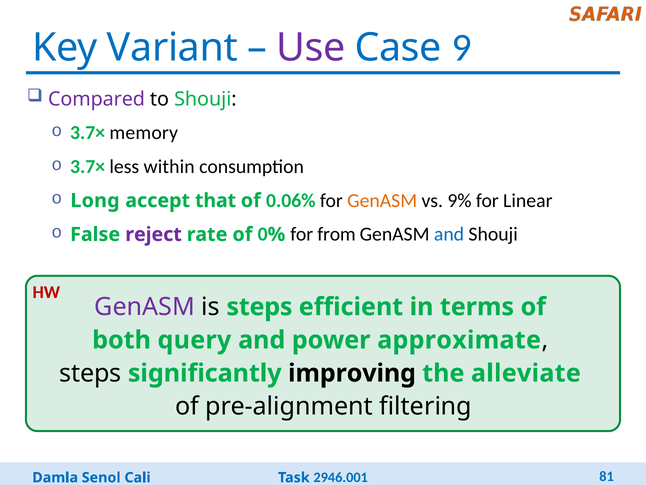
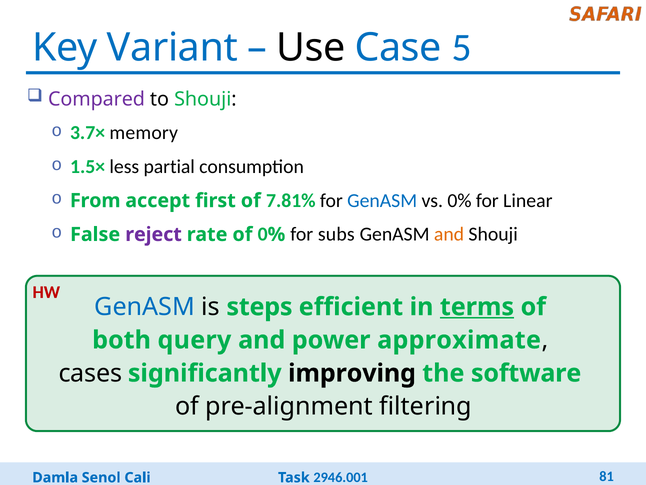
Use colour: purple -> black
9: 9 -> 5
3.7× at (88, 167): 3.7× -> 1.5×
within: within -> partial
Long: Long -> From
that: that -> first
0.06%: 0.06% -> 7.81%
GenASM at (382, 200) colour: orange -> blue
9%: 9% -> 0%
from: from -> subs
and at (449, 234) colour: blue -> orange
GenASM at (145, 307) colour: purple -> blue
terms underline: none -> present
steps at (90, 373): steps -> cases
alleviate: alleviate -> software
